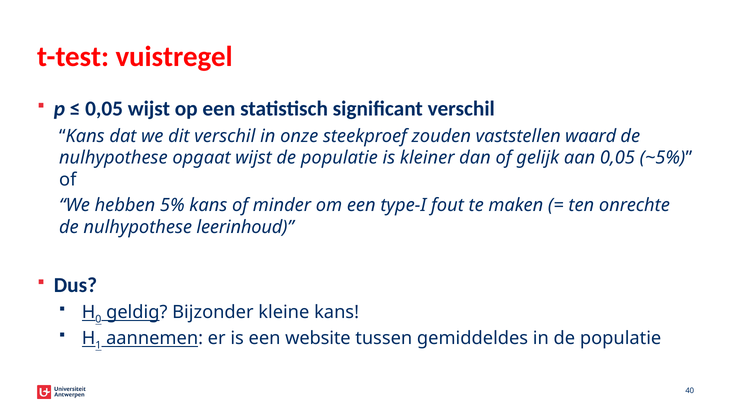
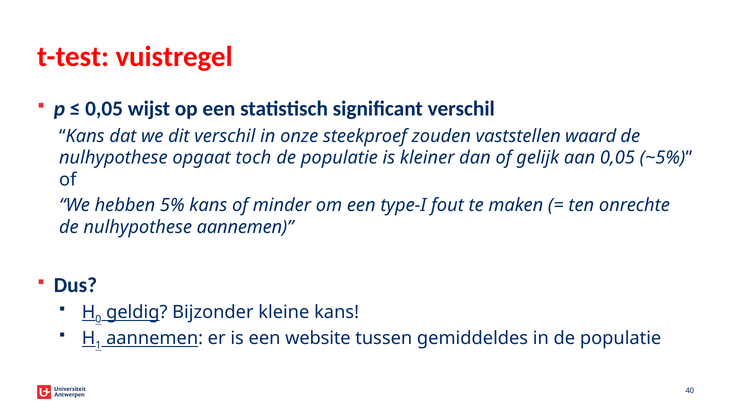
opgaat wijst: wijst -> toch
nulhypothese leerinhoud: leerinhoud -> aannemen
